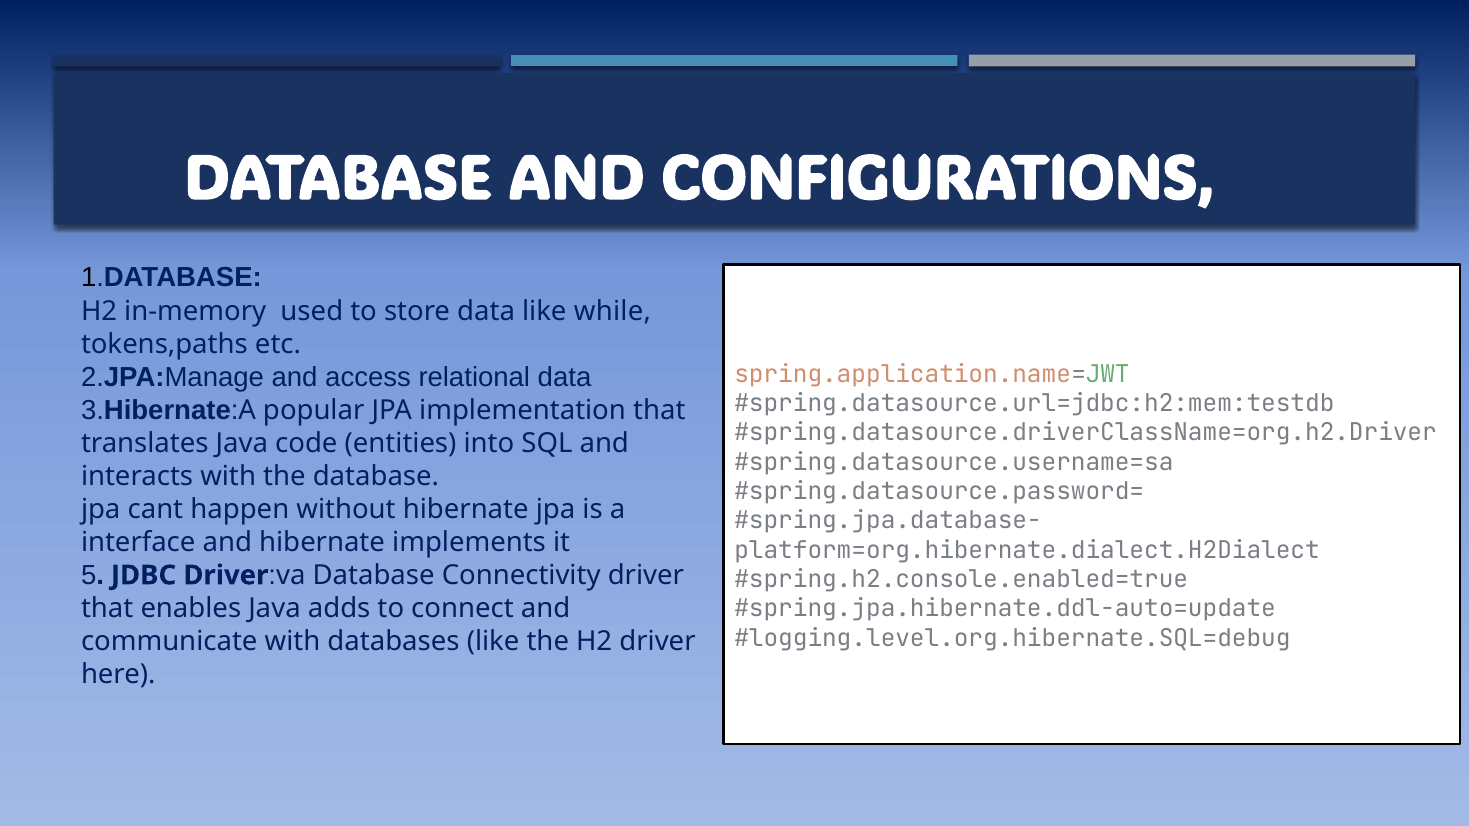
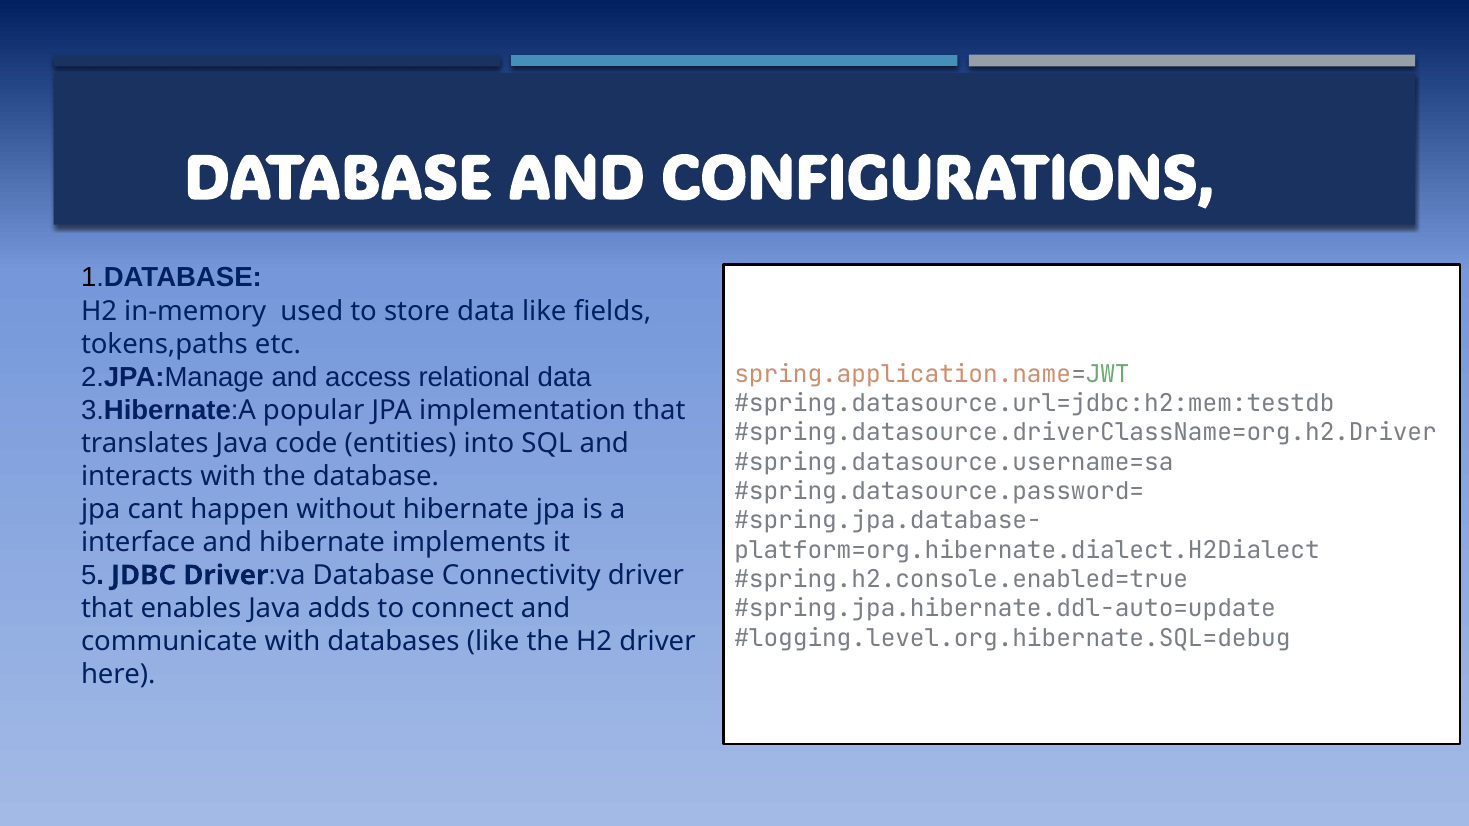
while: while -> fields
